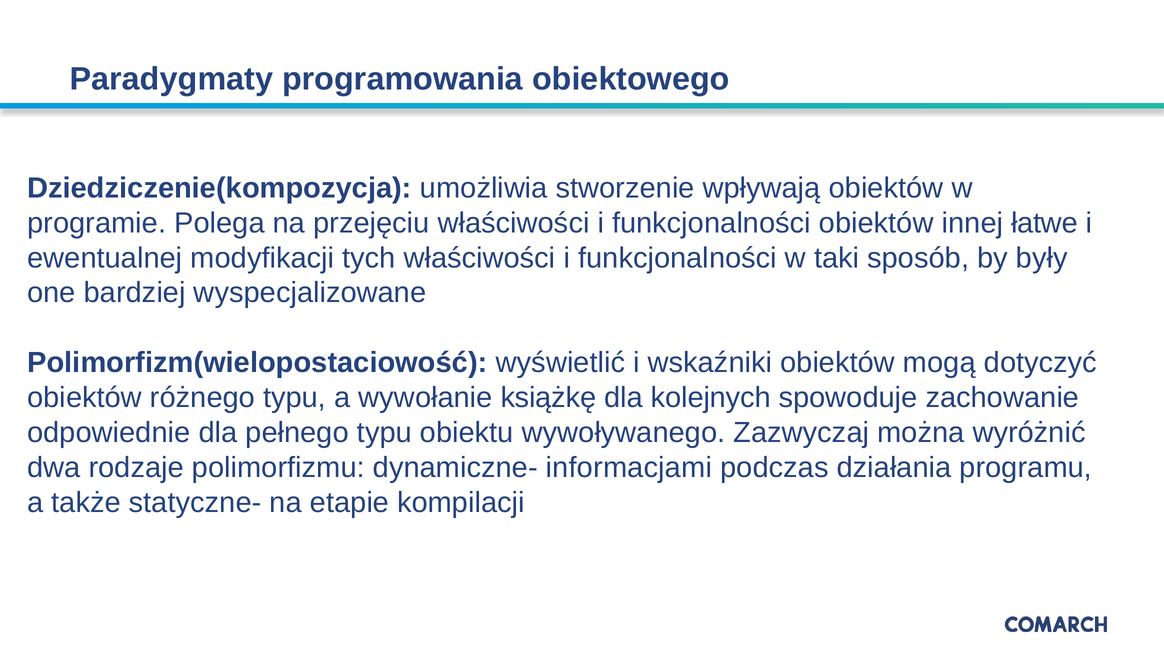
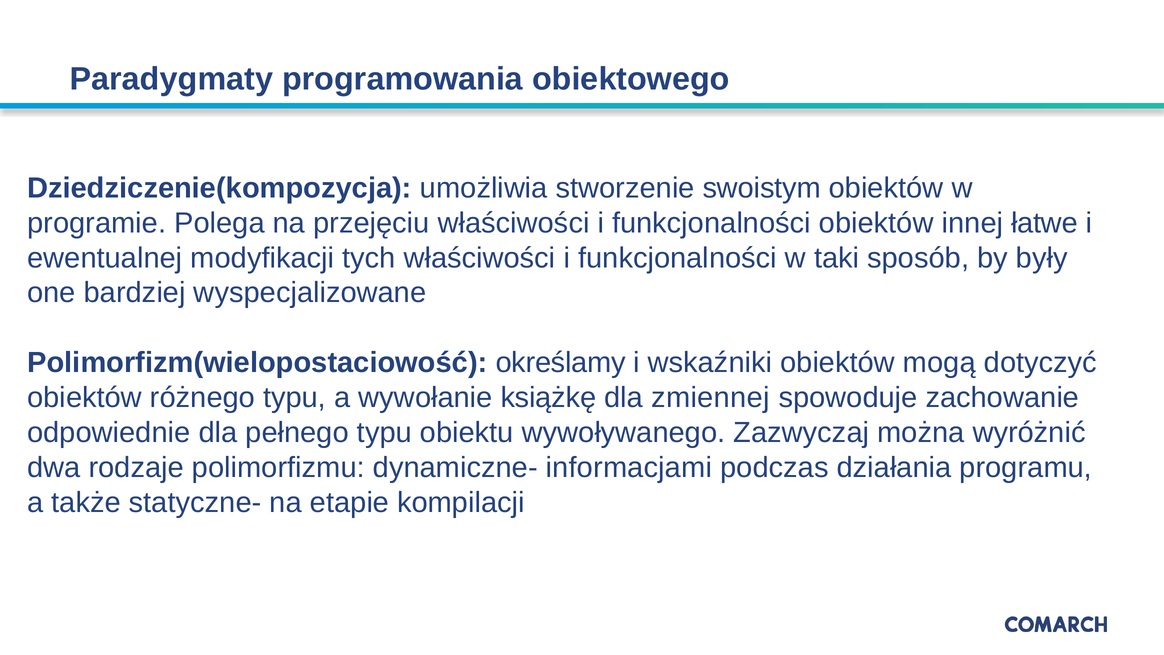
wpływają: wpływają -> swoistym
wyświetlić: wyświetlić -> określamy
kolejnych: kolejnych -> zmiennej
